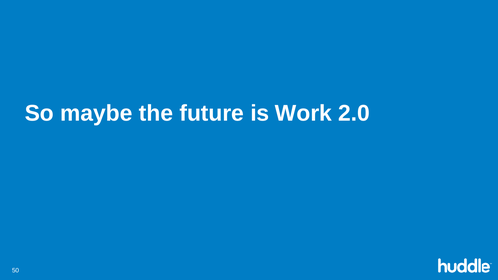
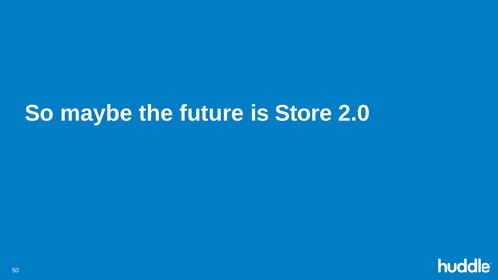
Work: Work -> Store
